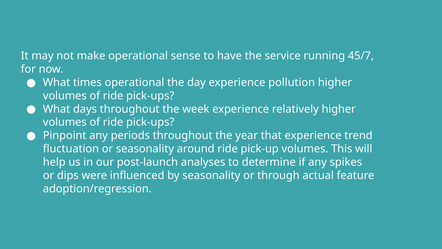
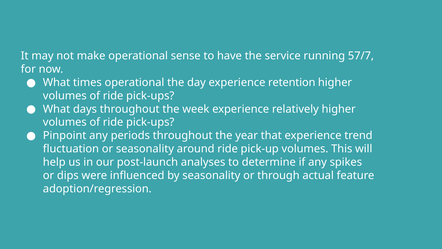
45/7: 45/7 -> 57/7
pollution: pollution -> retention
